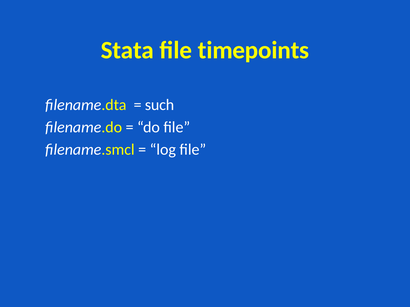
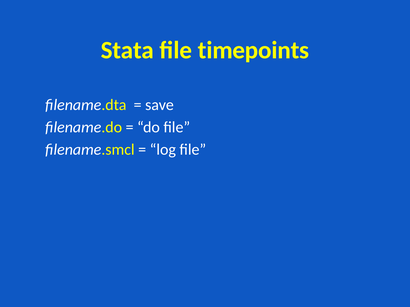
such: such -> save
